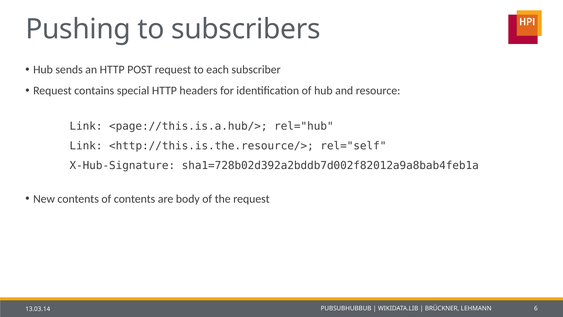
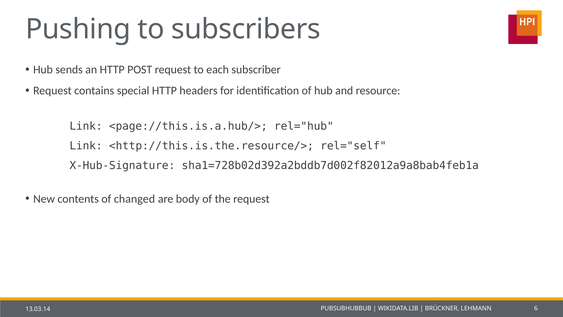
of contents: contents -> changed
